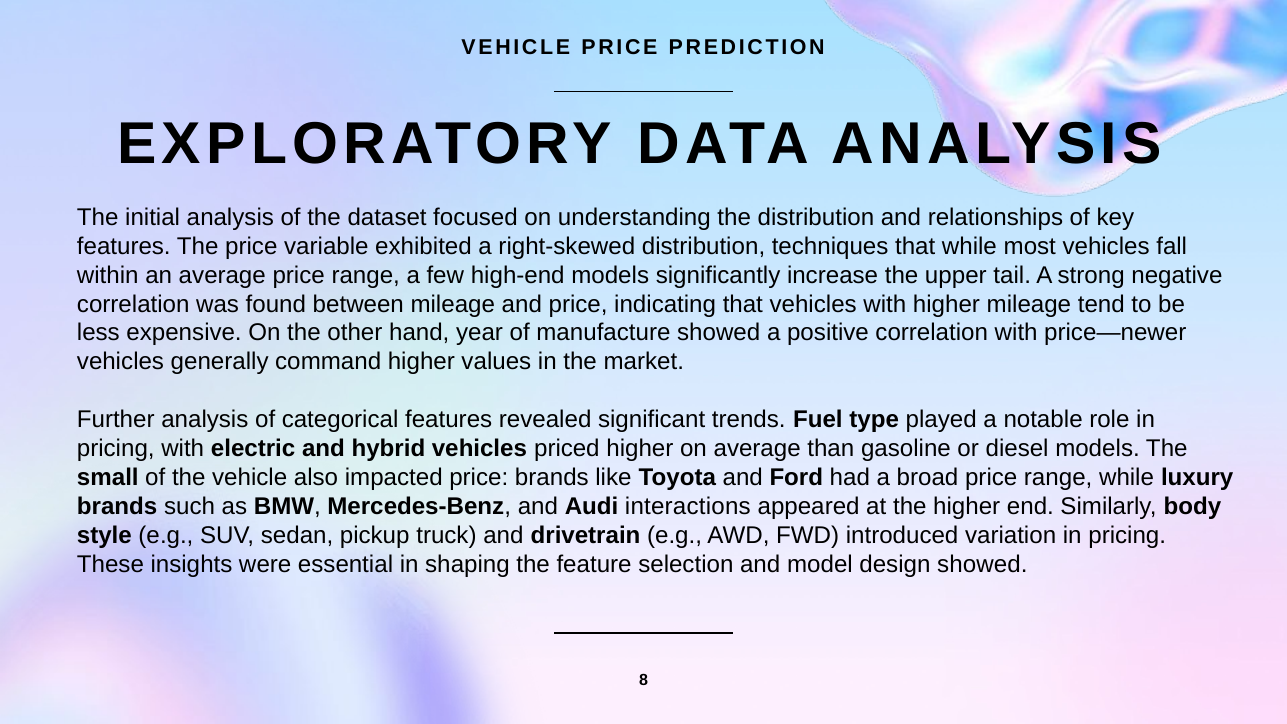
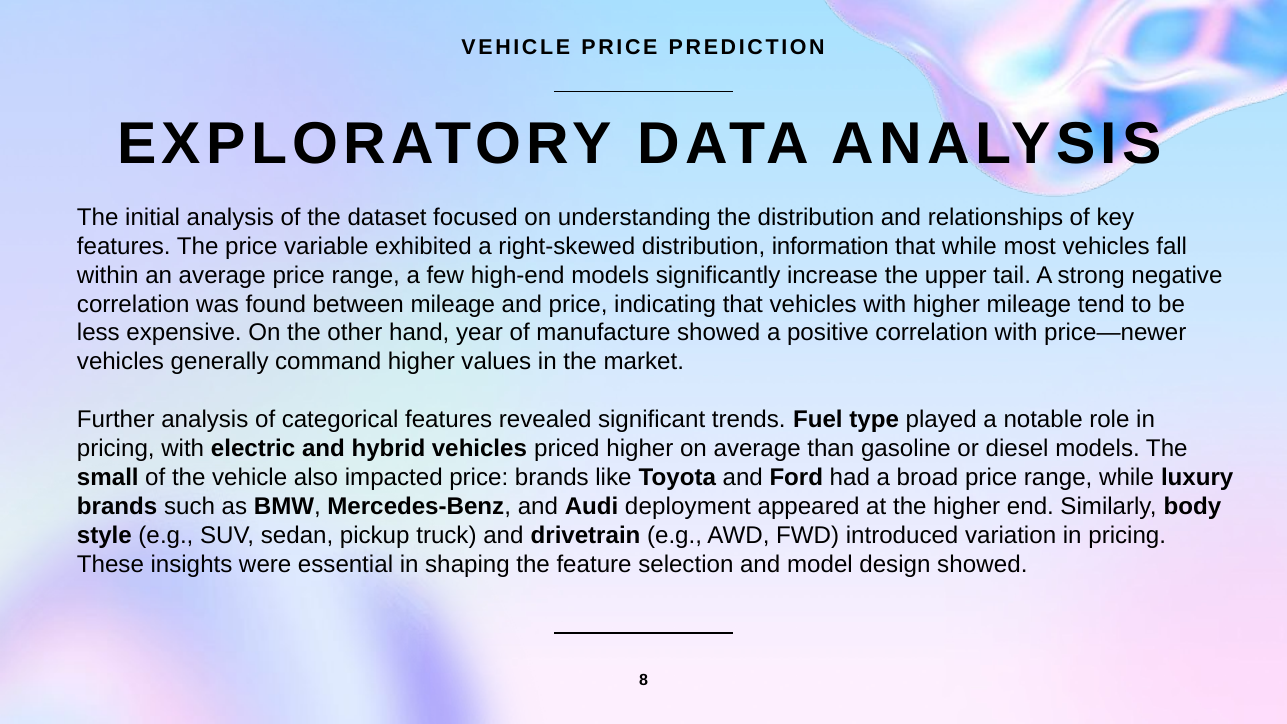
techniques: techniques -> information
interactions: interactions -> deployment
